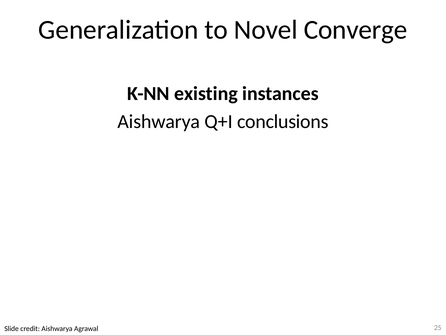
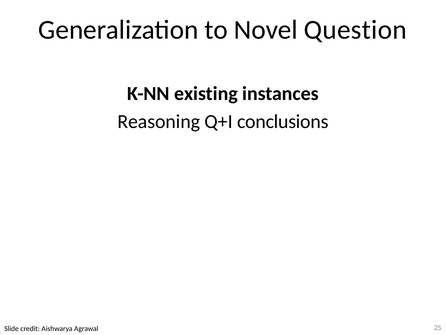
Converge: Converge -> Question
Aishwarya at (159, 121): Aishwarya -> Reasoning
